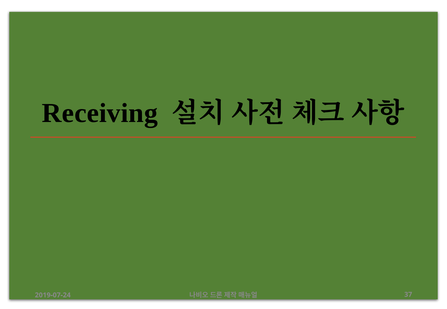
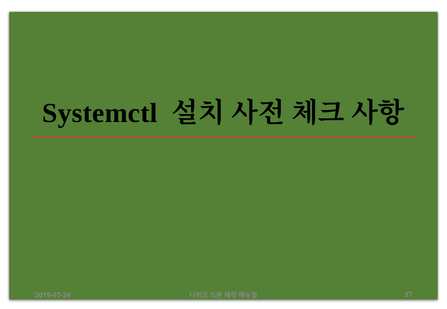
Receiving: Receiving -> Systemctl
